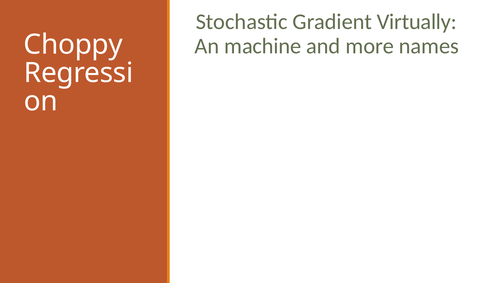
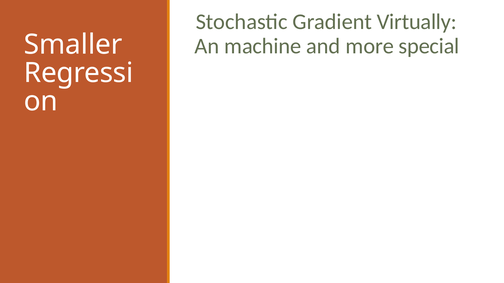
Choppy: Choppy -> Smaller
names: names -> special
